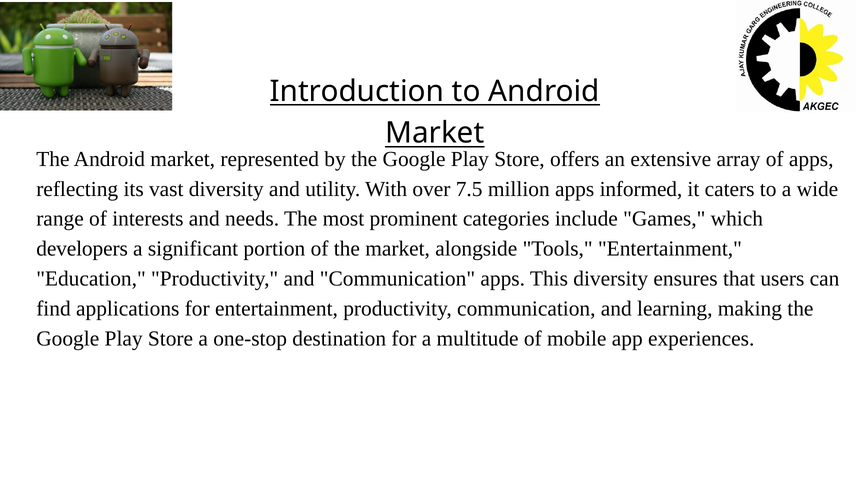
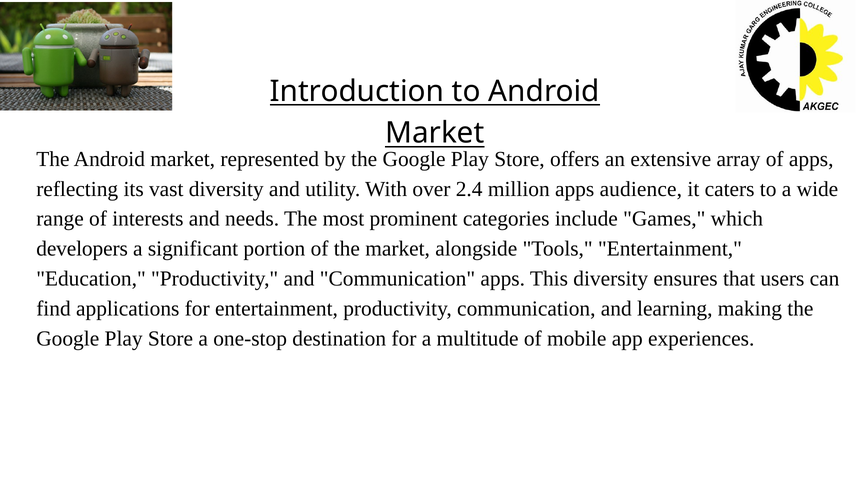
7.5: 7.5 -> 2.4
informed: informed -> audience
